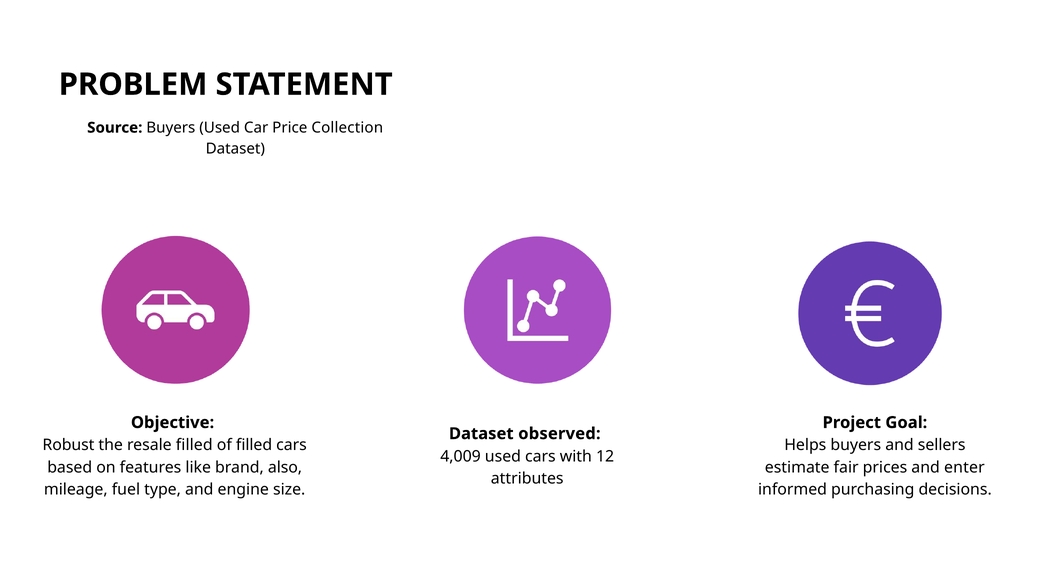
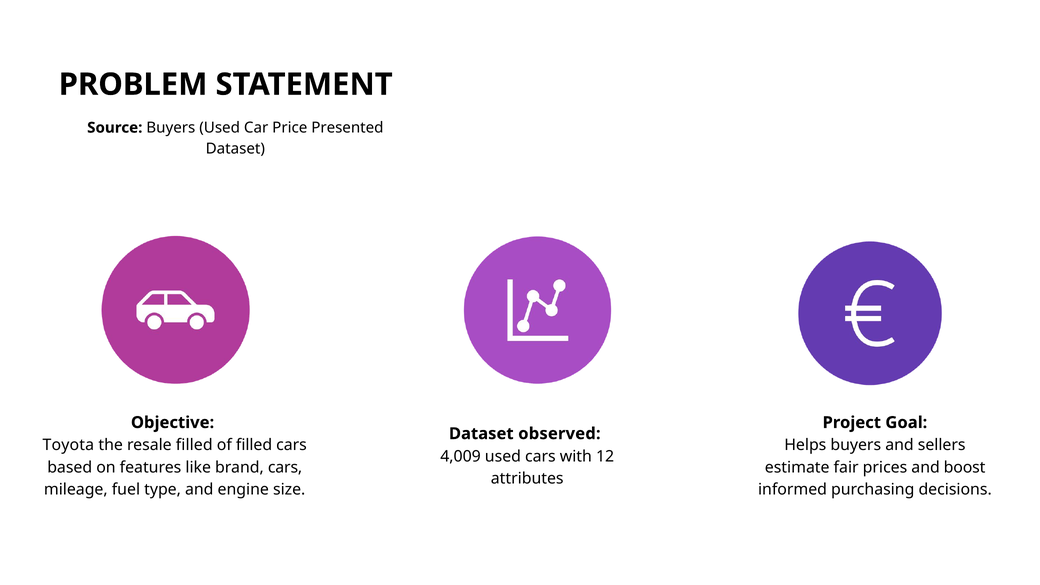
Collection: Collection -> Presented
Robust: Robust -> Toyota
brand also: also -> cars
enter: enter -> boost
